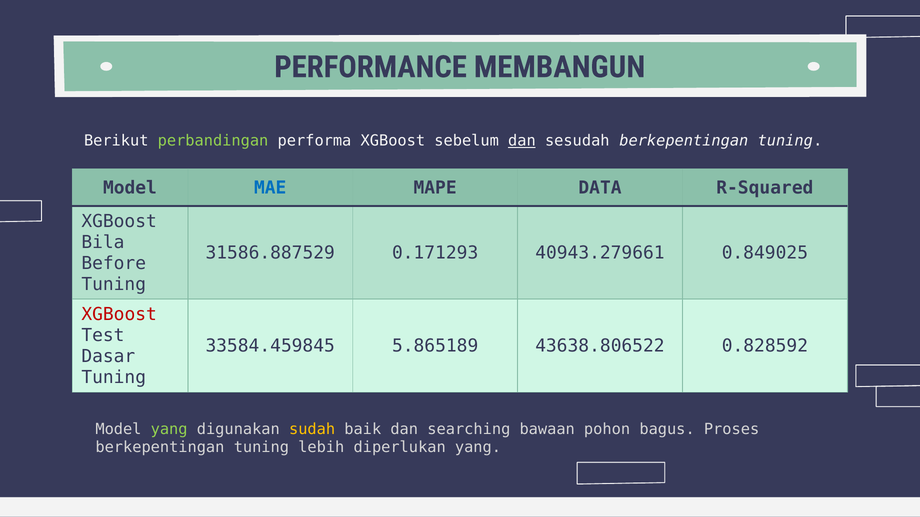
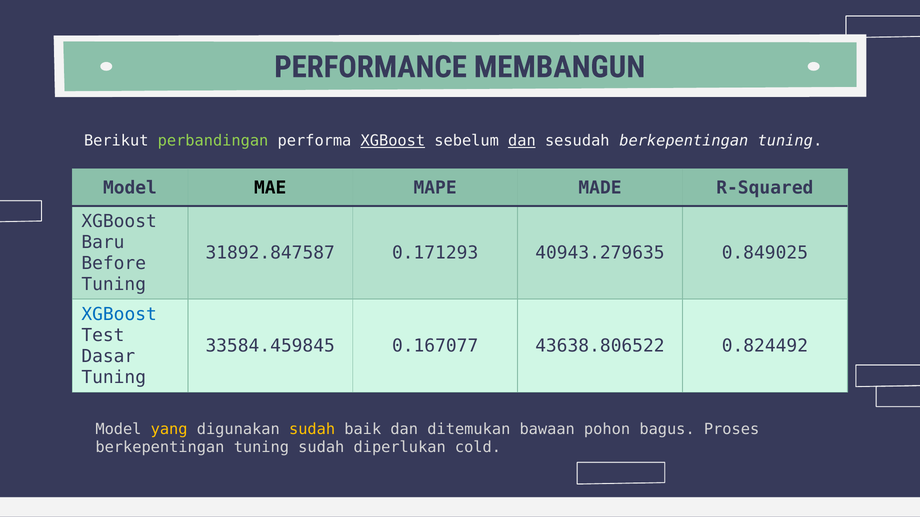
XGBoost at (393, 141) underline: none -> present
MAE colour: blue -> black
DATA: DATA -> MADE
Bila: Bila -> Baru
31586.887529: 31586.887529 -> 31892.847587
40943.279661: 40943.279661 -> 40943.279635
XGBoost at (119, 315) colour: red -> blue
5.865189: 5.865189 -> 0.167077
0.828592: 0.828592 -> 0.824492
yang at (169, 429) colour: light green -> yellow
searching: searching -> ditemukan
tuning lebih: lebih -> sudah
diperlukan yang: yang -> cold
